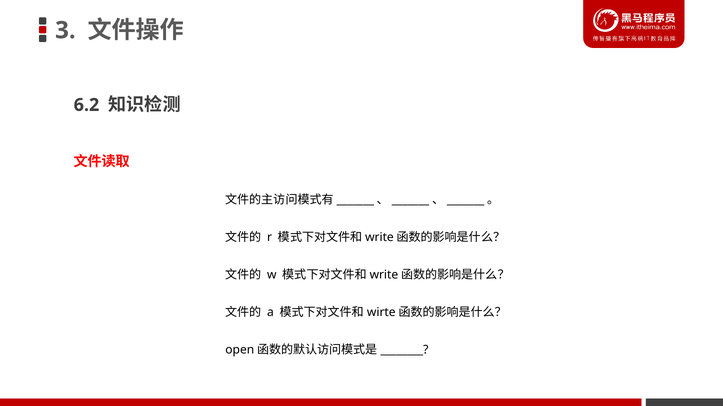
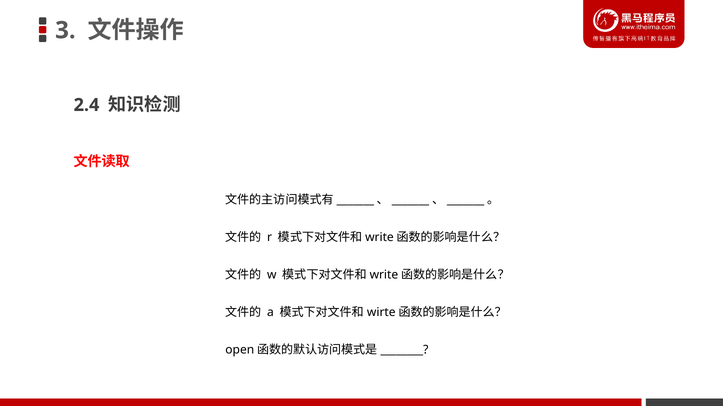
6.2: 6.2 -> 2.4
